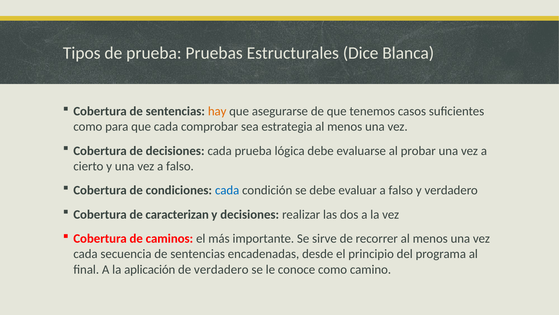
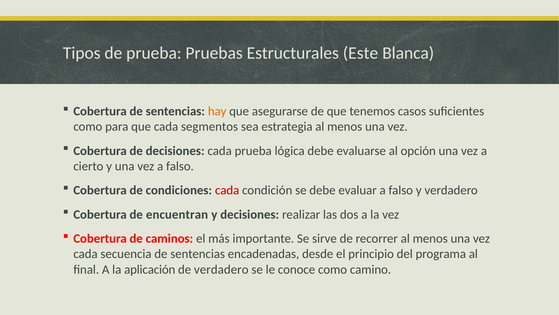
Dice: Dice -> Este
comprobar: comprobar -> segmentos
probar: probar -> opción
cada at (227, 190) colour: blue -> red
caracterizan: caracterizan -> encuentran
